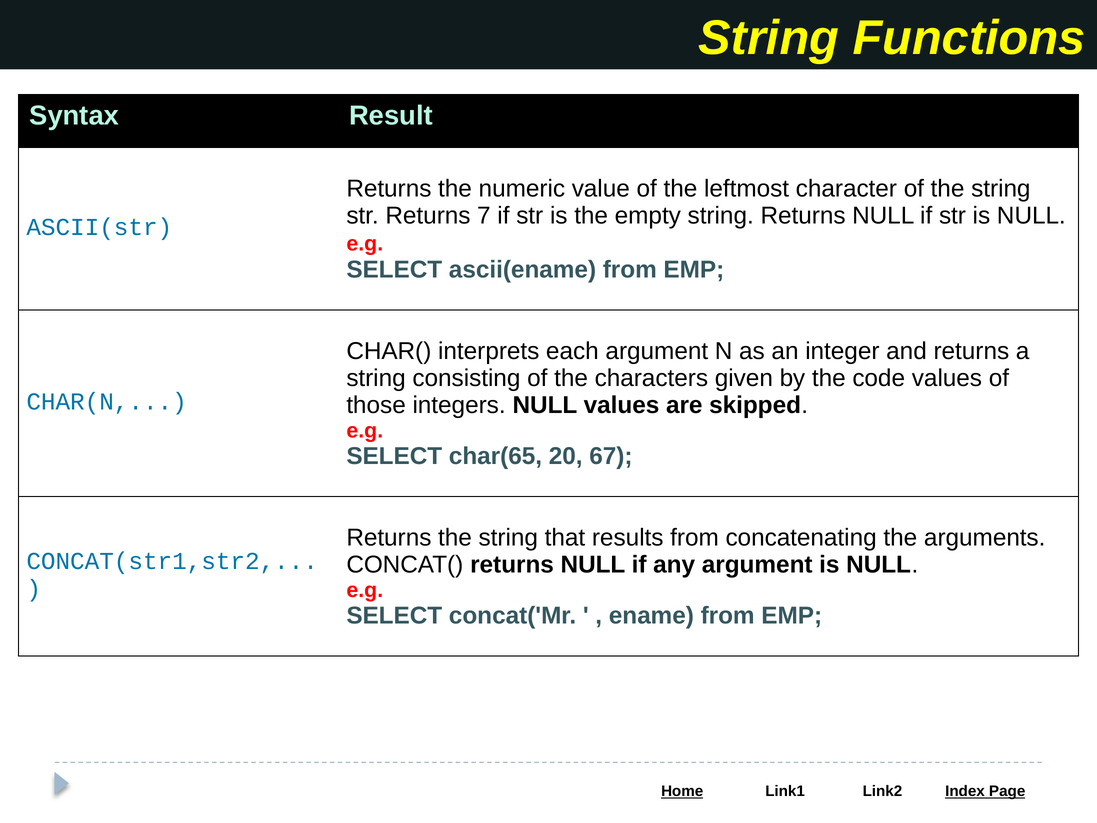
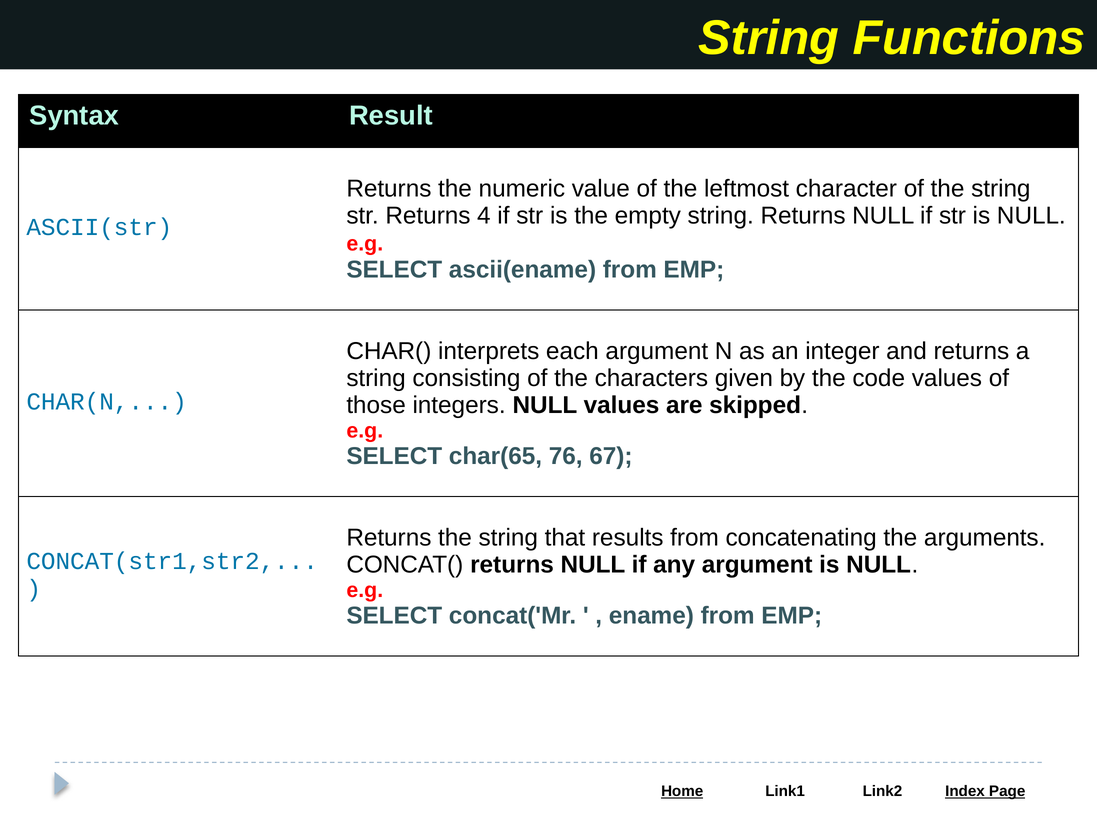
7: 7 -> 4
20: 20 -> 76
